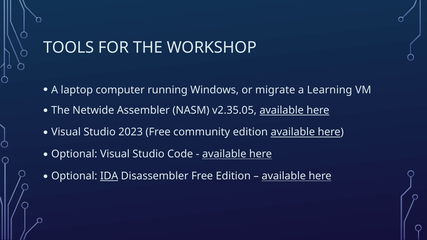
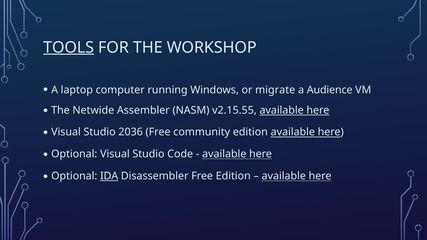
TOOLS underline: none -> present
Learning: Learning -> Audience
v2.35.05: v2.35.05 -> v2.15.55
2023: 2023 -> 2036
